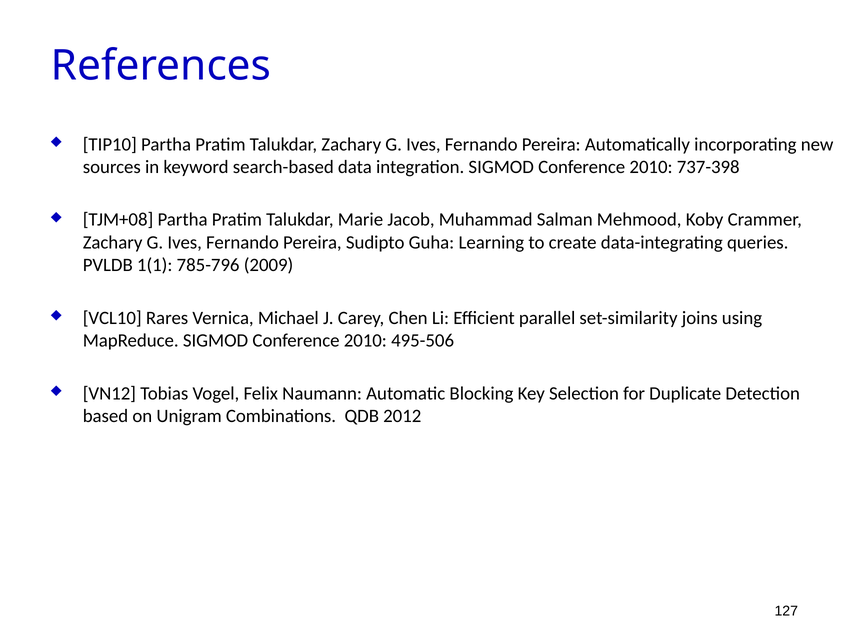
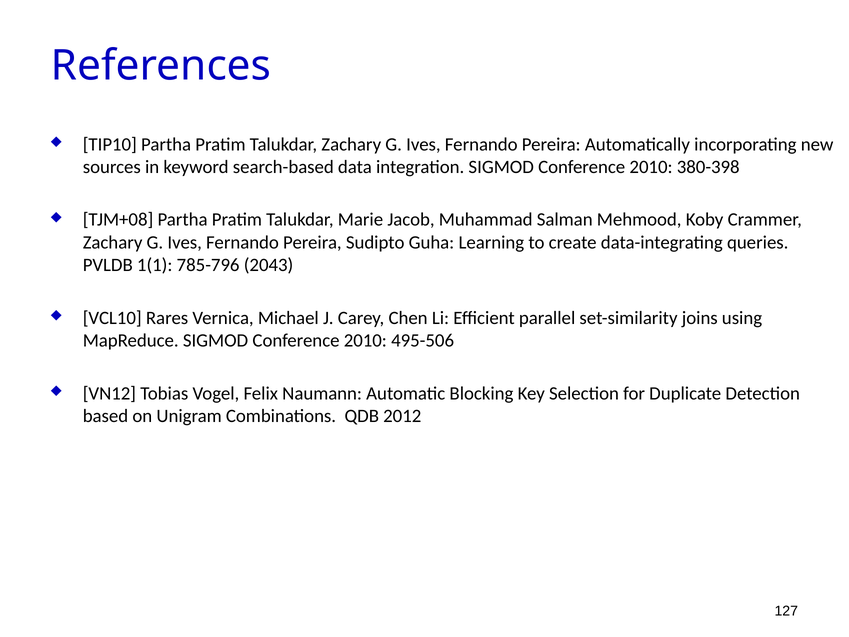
737-398: 737-398 -> 380-398
2009: 2009 -> 2043
